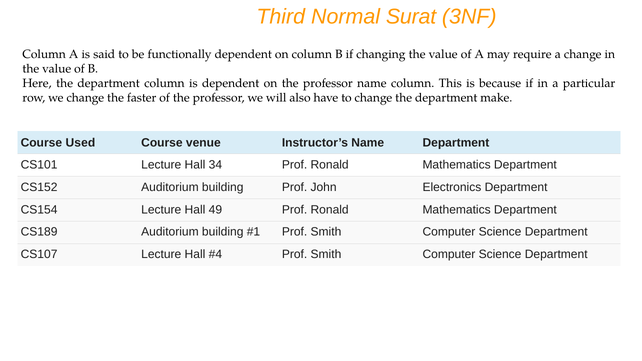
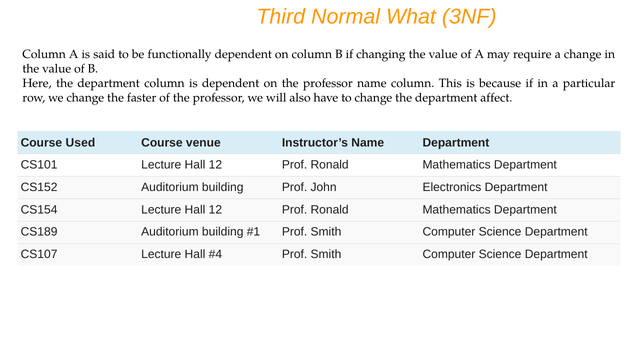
Surat: Surat -> What
make: make -> affect
CS101 Lecture Hall 34: 34 -> 12
CS154 Lecture Hall 49: 49 -> 12
